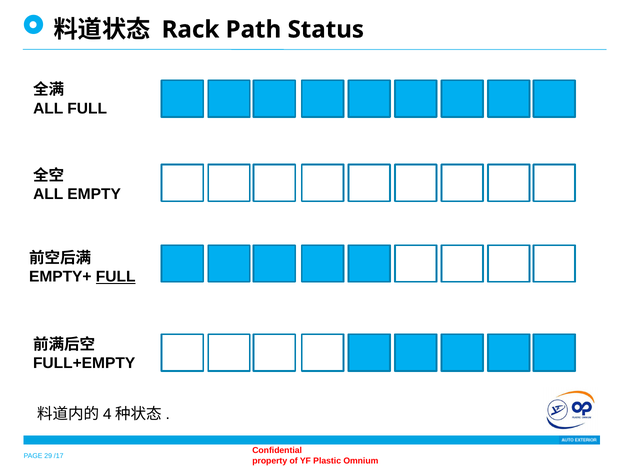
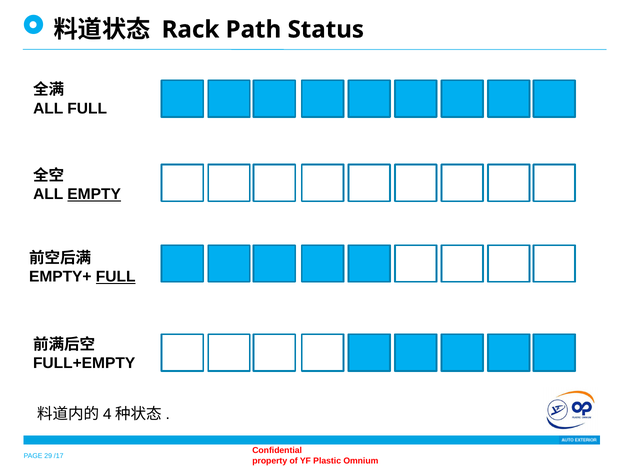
EMPTY underline: none -> present
